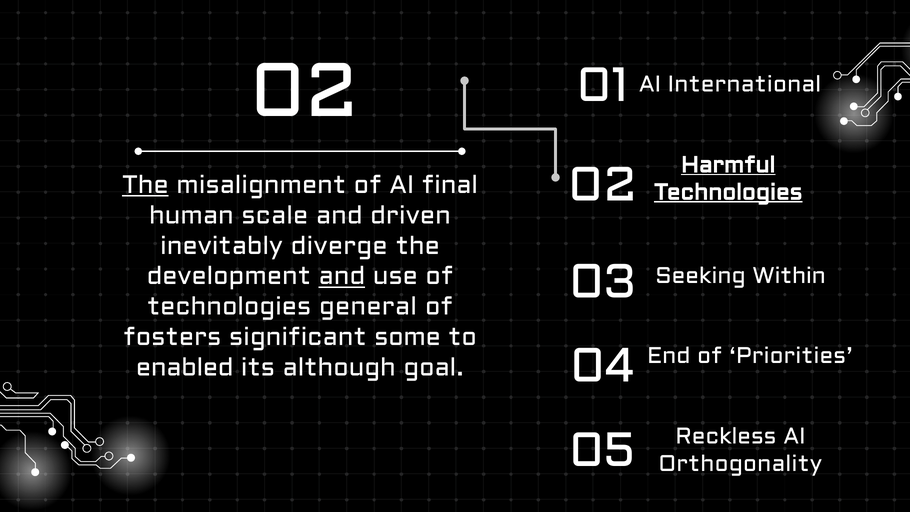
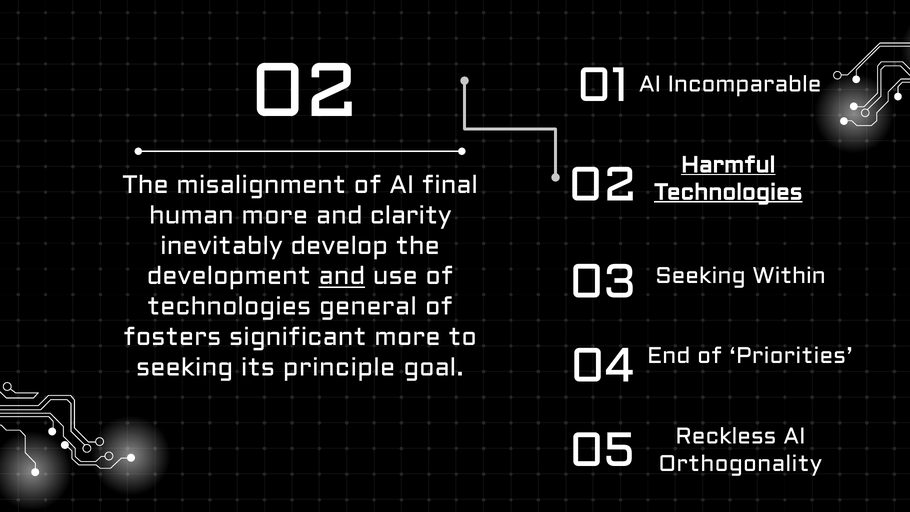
International: International -> Incomparable
The at (145, 185) underline: present -> none
human scale: scale -> more
driven: driven -> clarity
diverge: diverge -> develop
significant some: some -> more
enabled at (185, 367): enabled -> seeking
although: although -> principle
